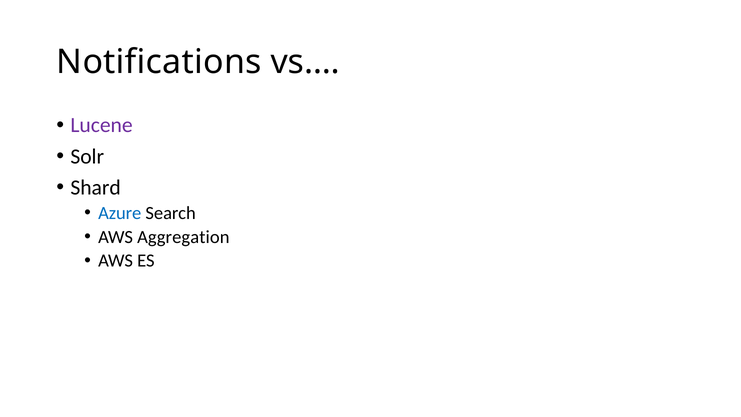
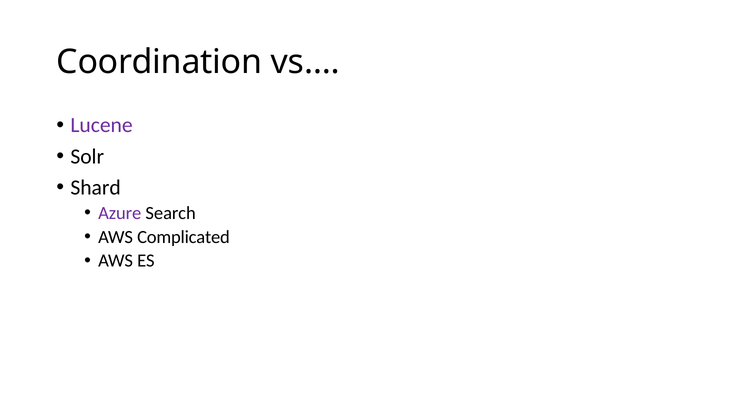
Notifications: Notifications -> Coordination
Azure colour: blue -> purple
Aggregation: Aggregation -> Complicated
